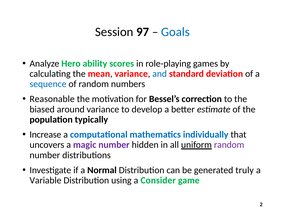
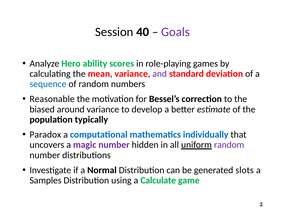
97: 97 -> 40
Goals colour: blue -> purple
and colour: blue -> purple
Increase: Increase -> Paradox
truly: truly -> slots
Variable: Variable -> Samples
Consider: Consider -> Calculate
